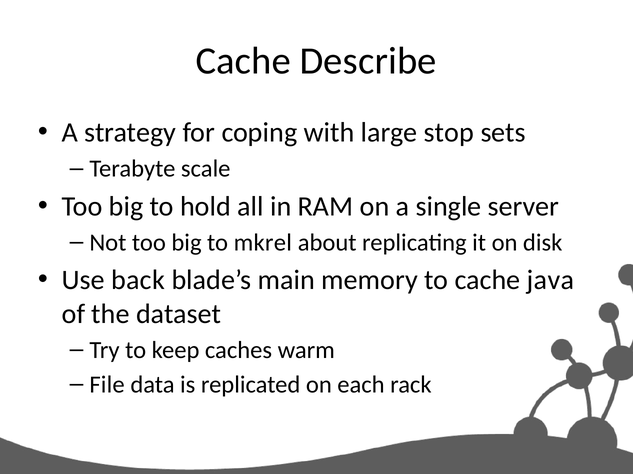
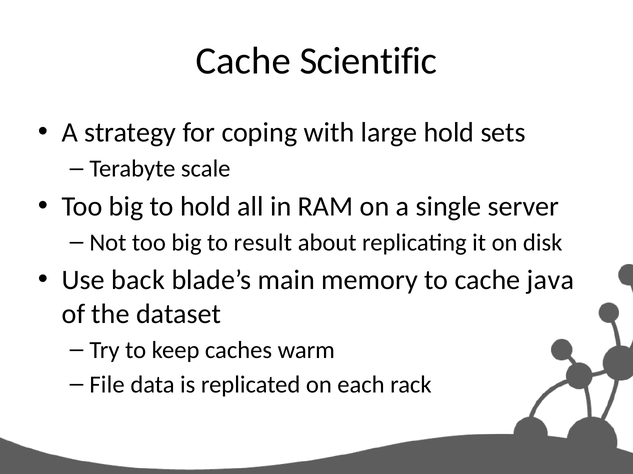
Describe: Describe -> Scientific
large stop: stop -> hold
mkrel: mkrel -> result
